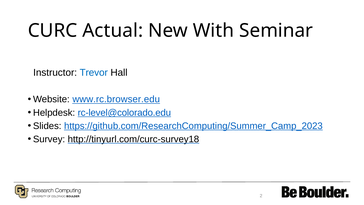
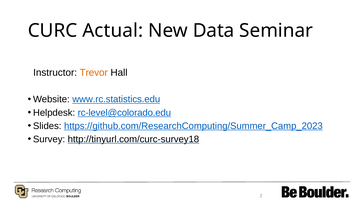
With: With -> Data
Trevor colour: blue -> orange
www.rc.browser.edu: www.rc.browser.edu -> www.rc.statistics.edu
